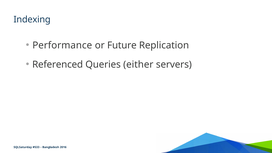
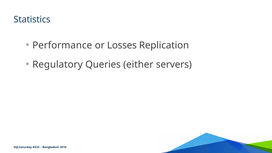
Indexing: Indexing -> Statistics
Future: Future -> Losses
Referenced: Referenced -> Regulatory
